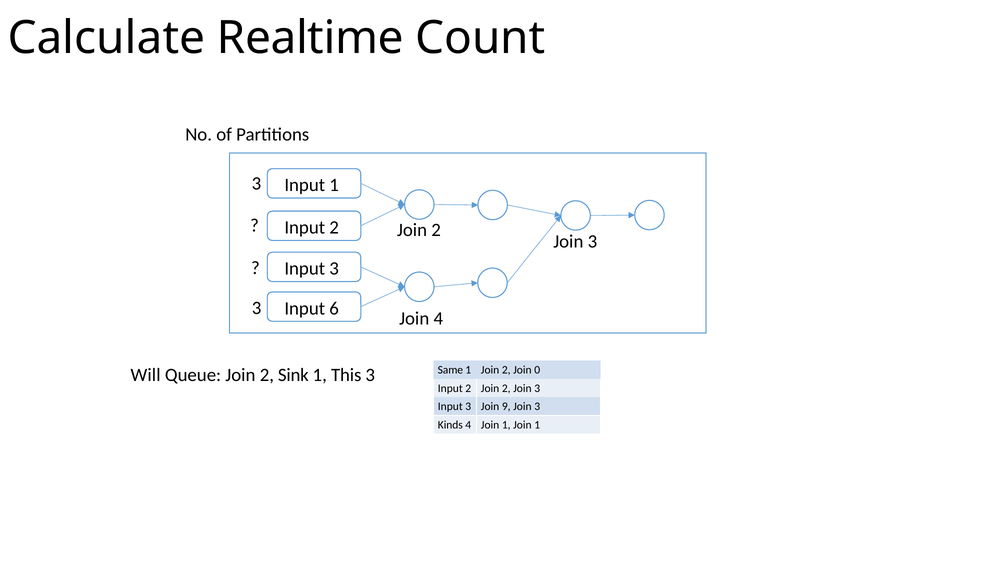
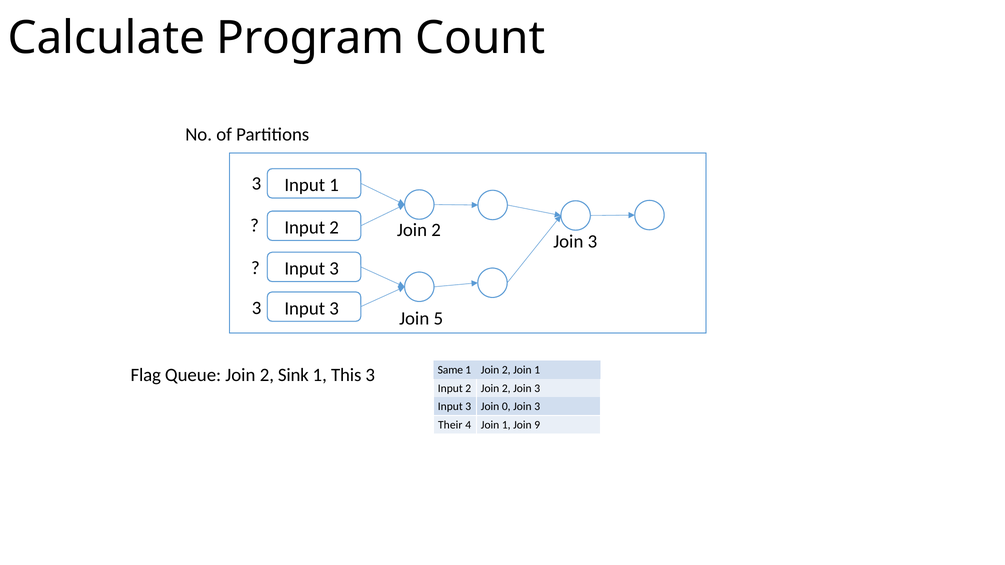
Realtime: Realtime -> Program
6 at (334, 308): 6 -> 3
Join 4: 4 -> 5
2 Join 0: 0 -> 1
Will: Will -> Flag
9: 9 -> 0
Kinds: Kinds -> Their
1 Join 1: 1 -> 9
